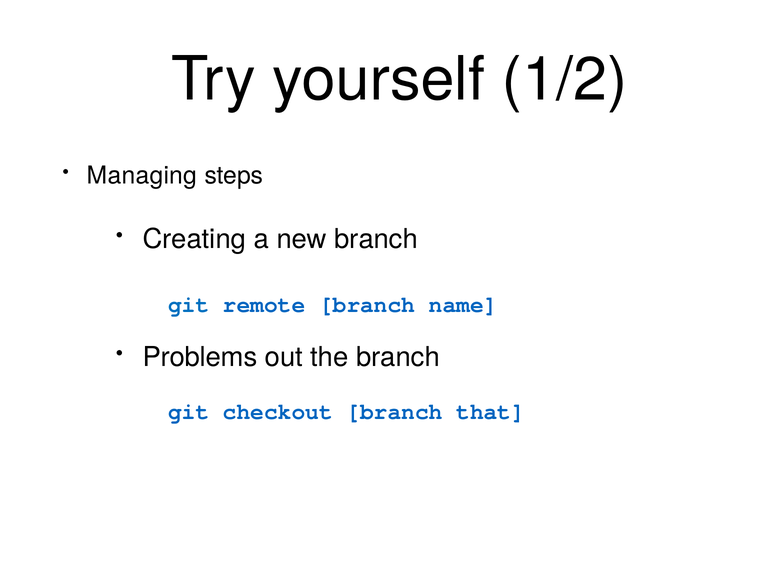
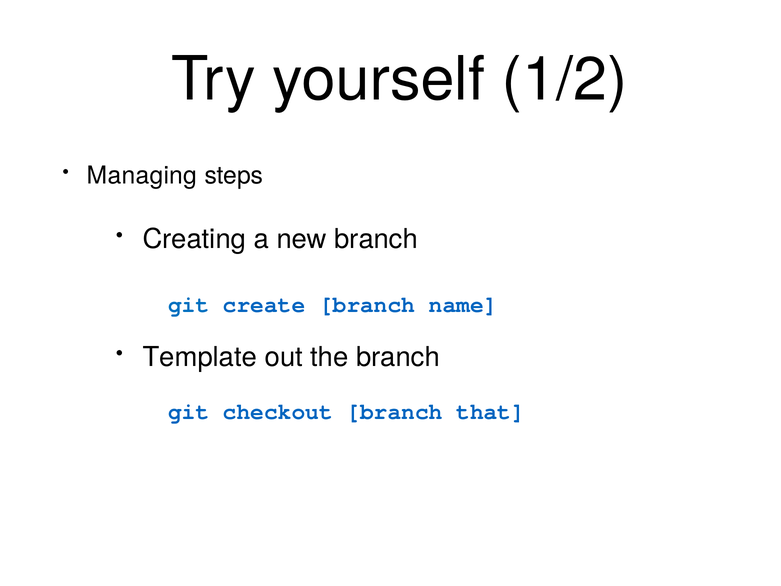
remote: remote -> create
Problems: Problems -> Template
